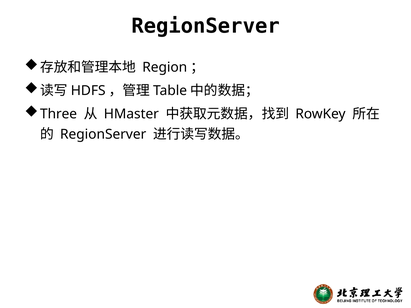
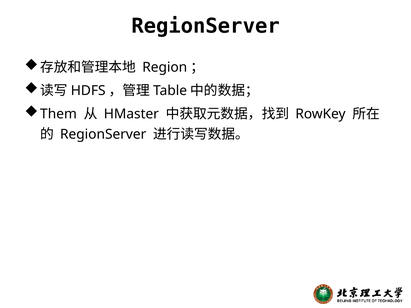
Three: Three -> Them
